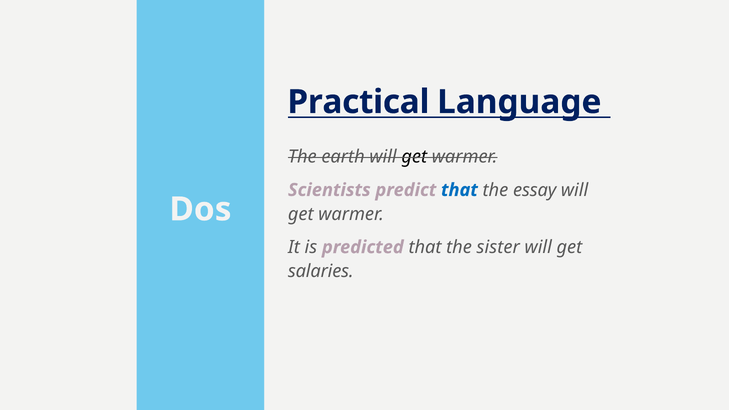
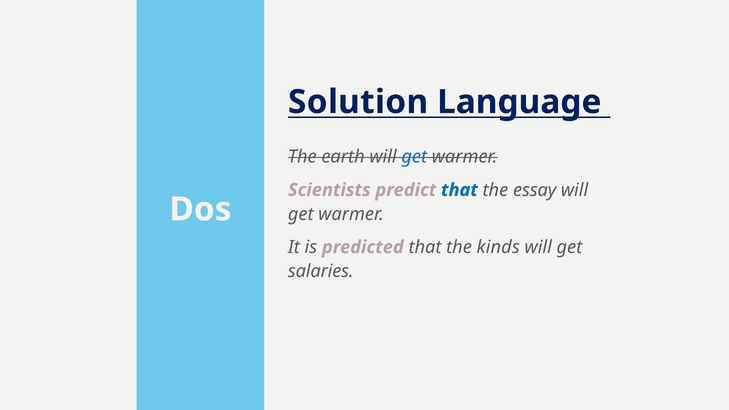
Practical: Practical -> Solution
get at (414, 157) colour: black -> blue
sister: sister -> kinds
